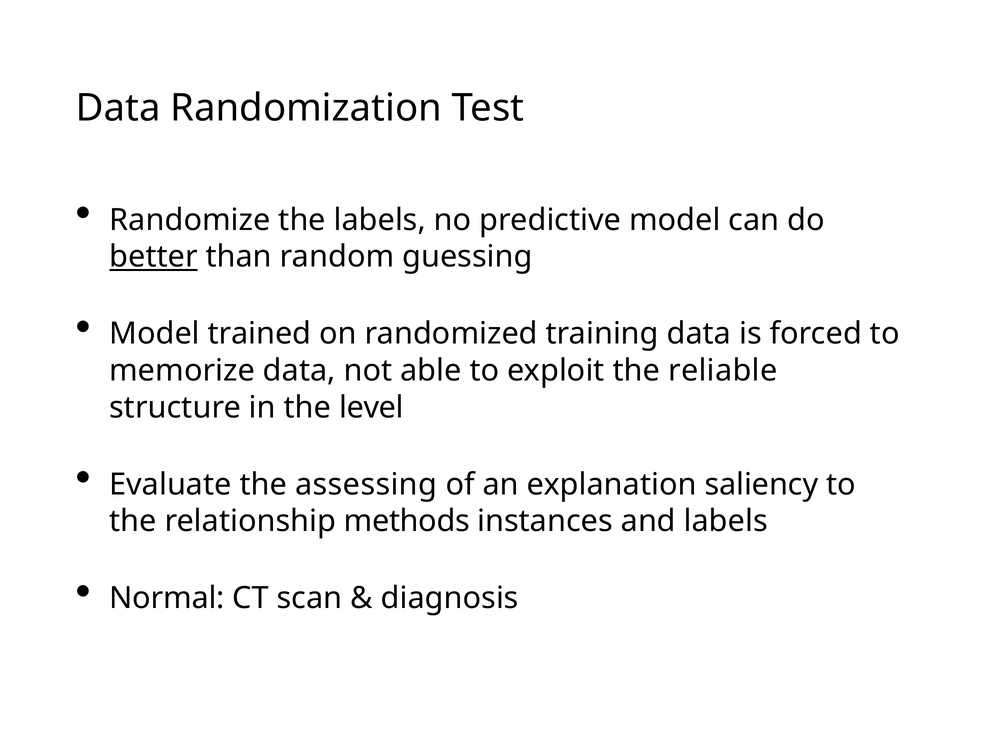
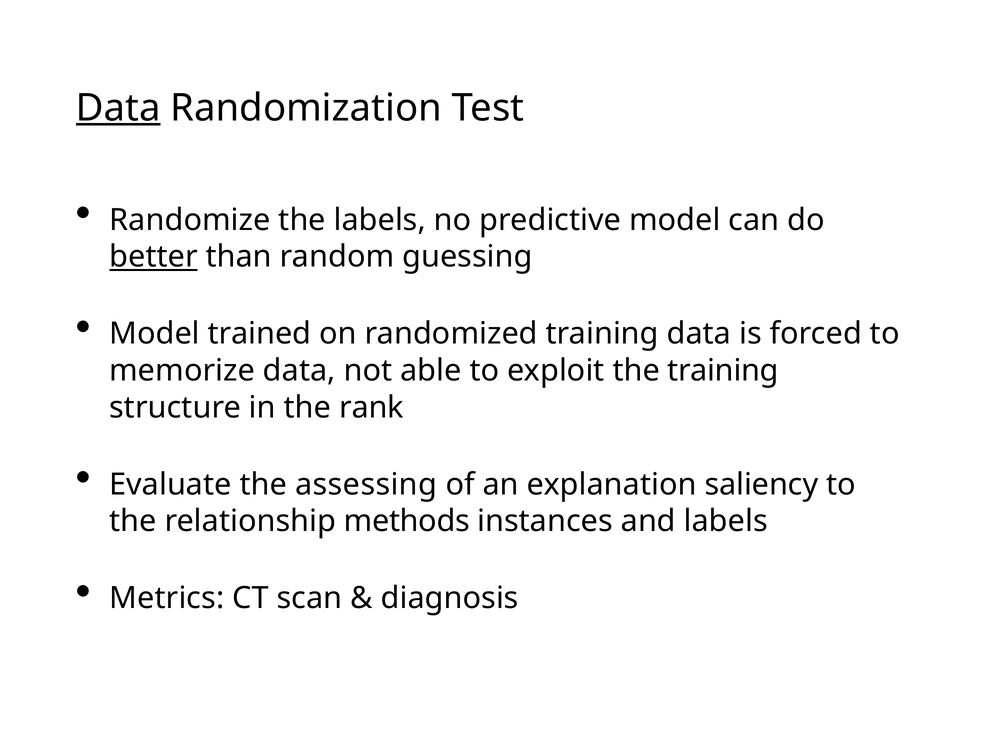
Data at (118, 108) underline: none -> present
the reliable: reliable -> training
level: level -> rank
Normal: Normal -> Metrics
